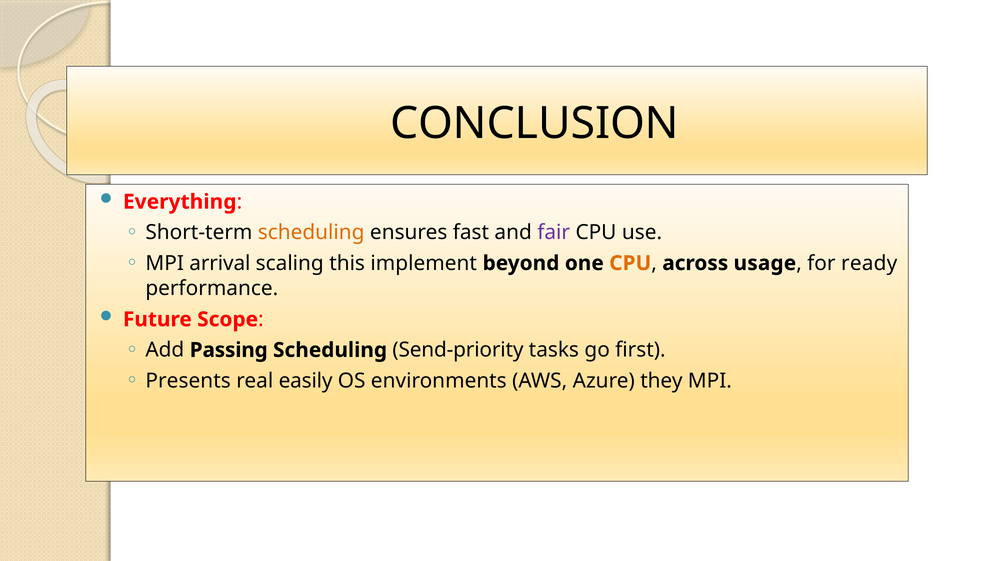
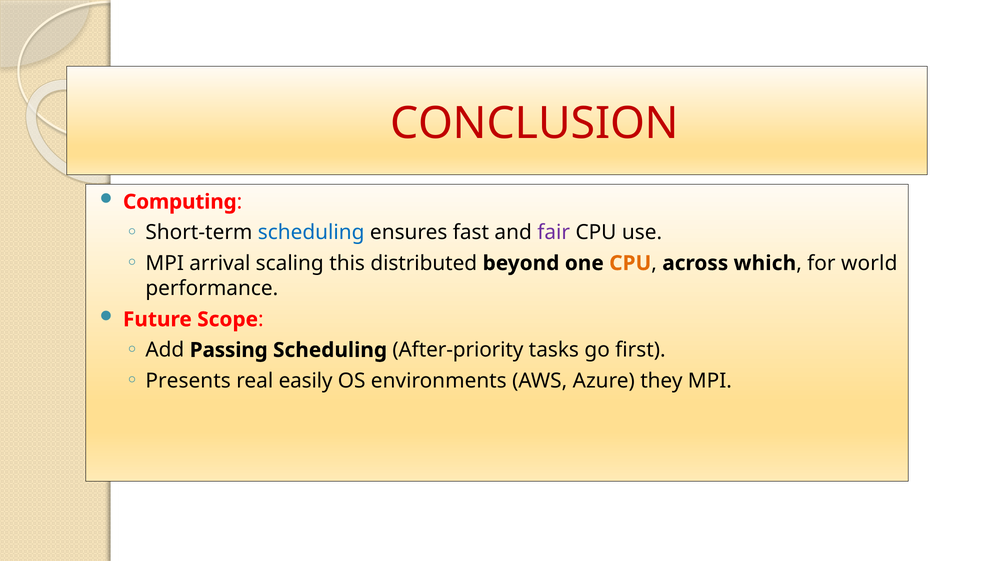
CONCLUSION colour: black -> red
Everything: Everything -> Computing
scheduling at (311, 233) colour: orange -> blue
implement: implement -> distributed
usage: usage -> which
ready: ready -> world
Send-priority: Send-priority -> After-priority
